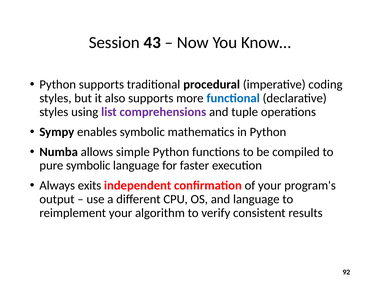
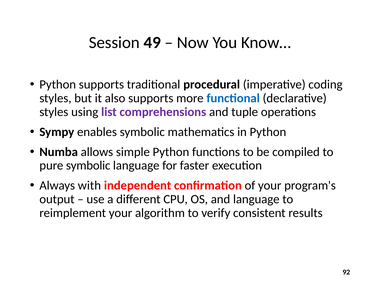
43: 43 -> 49
exits: exits -> with
